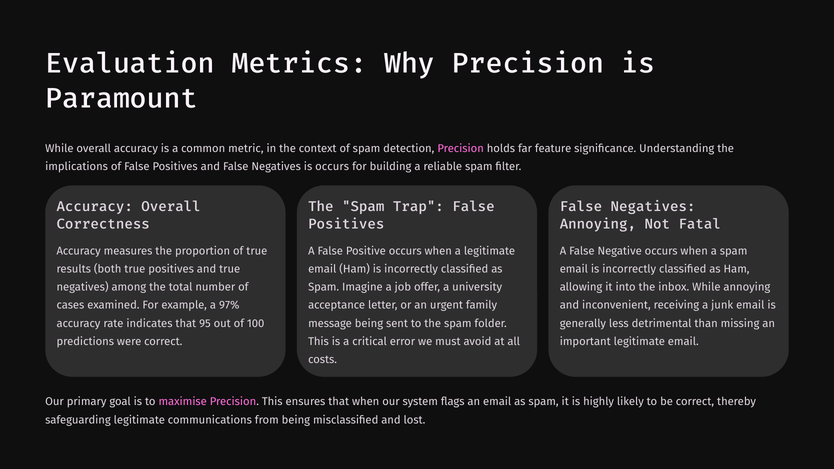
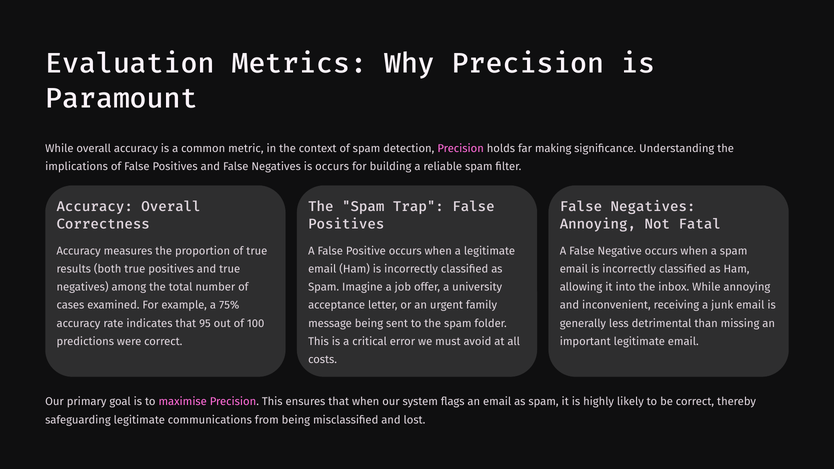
feature: feature -> making
97%: 97% -> 75%
